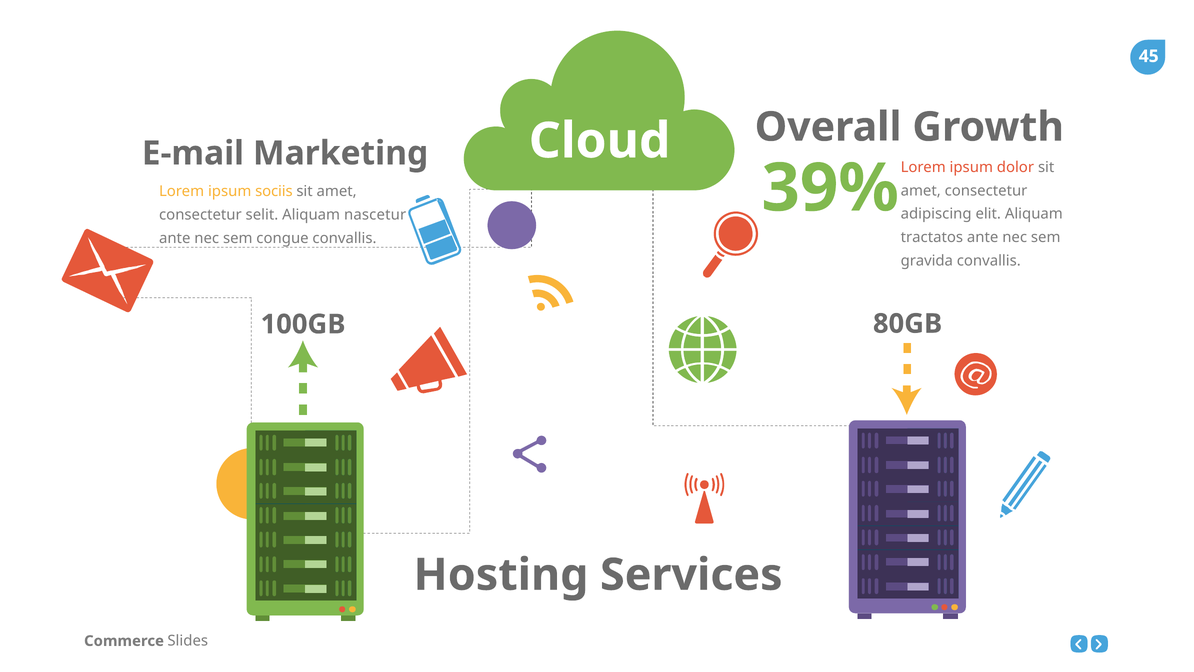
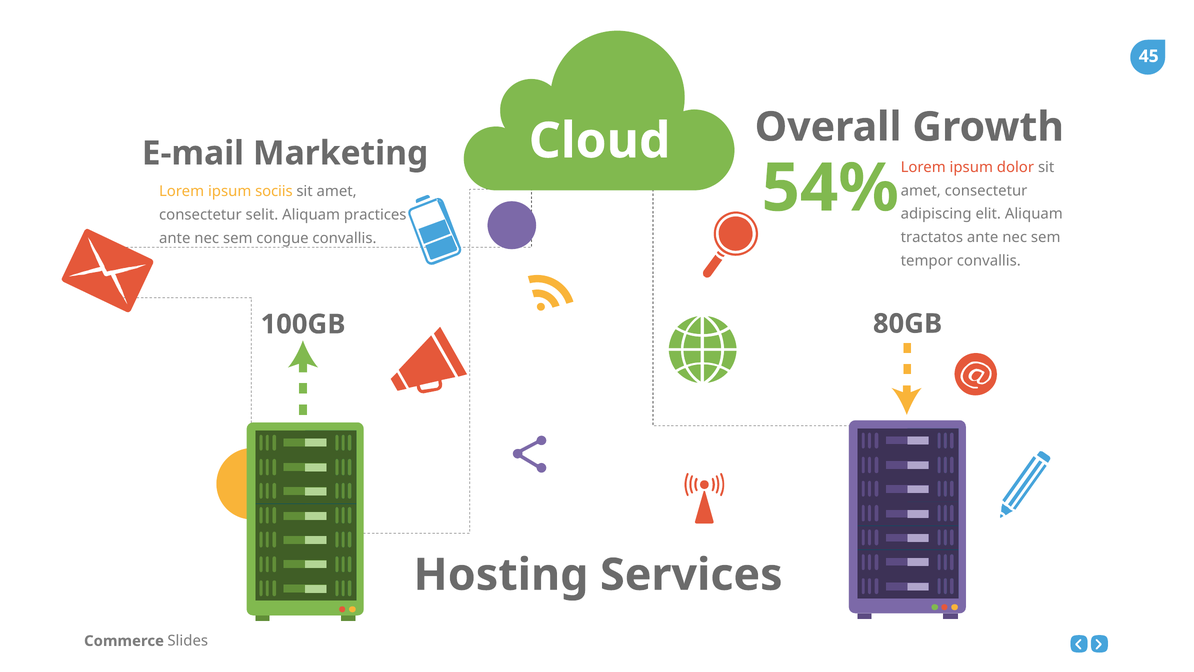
39%: 39% -> 54%
nascetur: nascetur -> practices
gravida: gravida -> tempor
